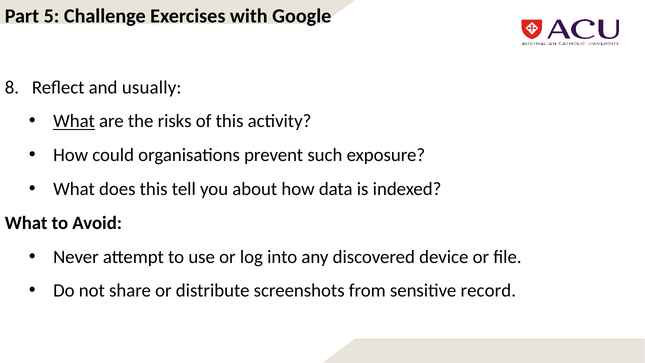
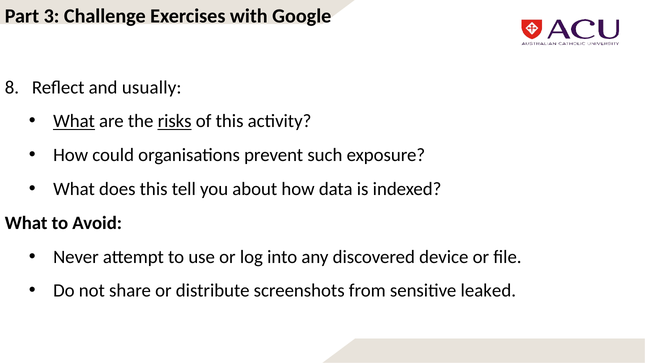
5: 5 -> 3
risks underline: none -> present
record: record -> leaked
